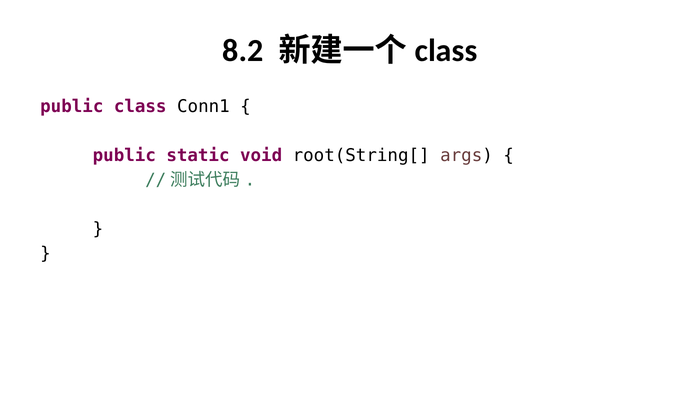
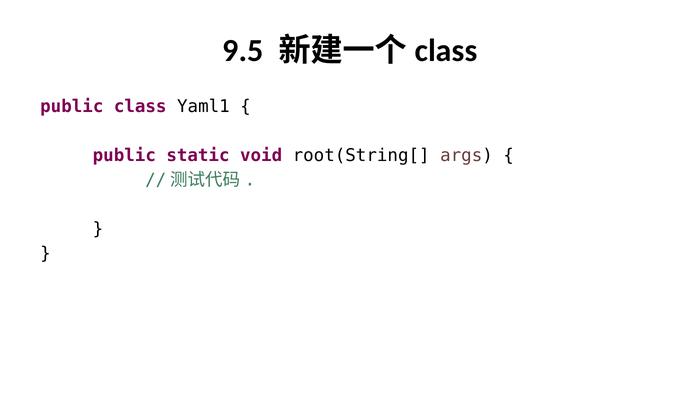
8.2: 8.2 -> 9.5
Conn1: Conn1 -> Yaml1
